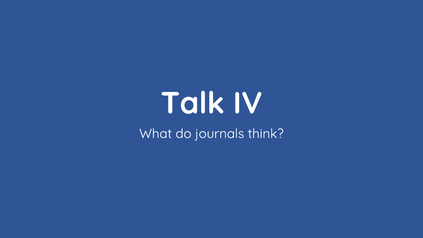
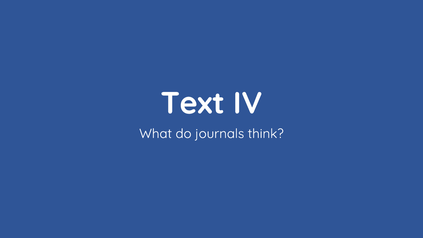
Talk: Talk -> Text
